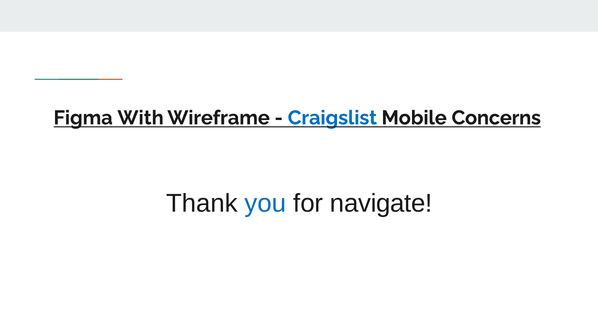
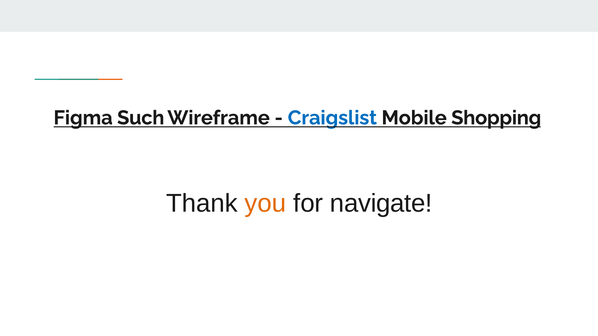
With: With -> Such
Concerns: Concerns -> Shopping
you colour: blue -> orange
